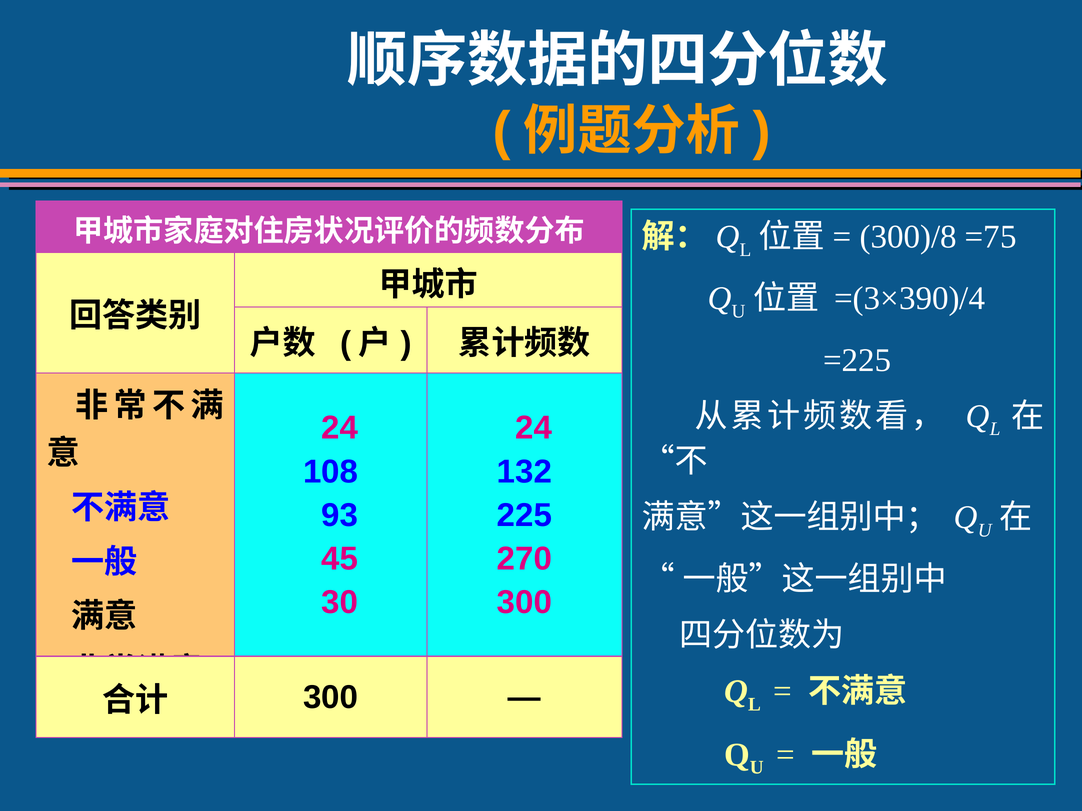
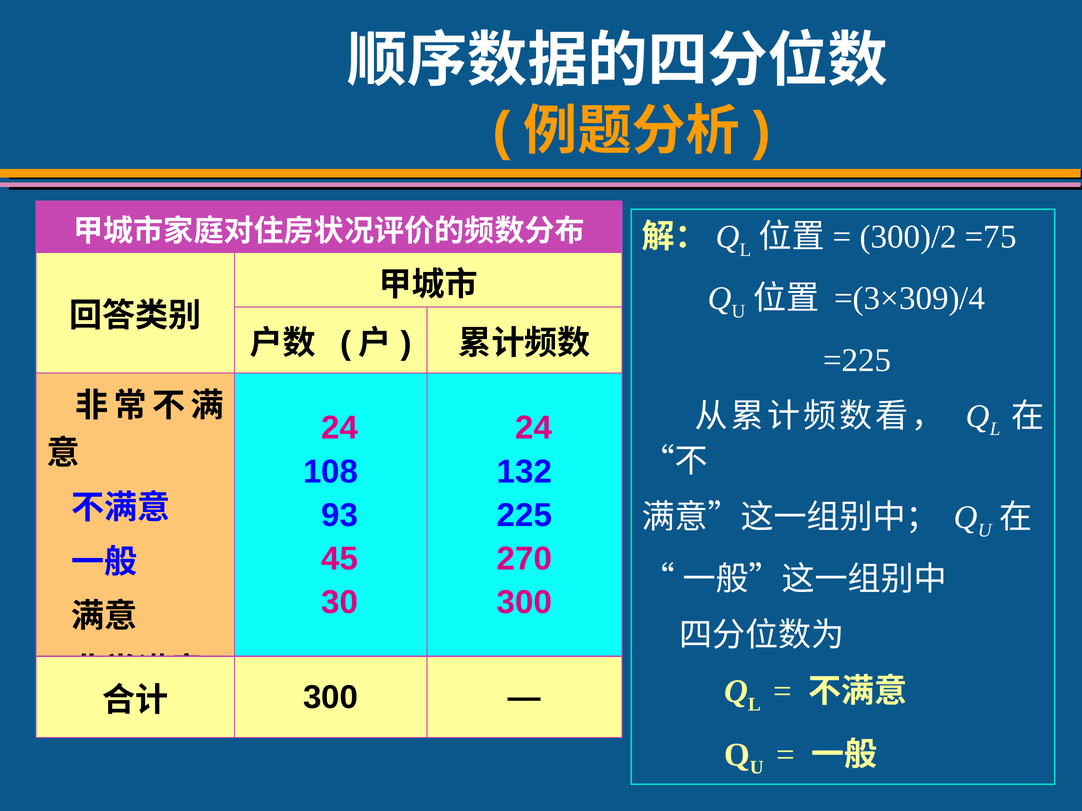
300)/8: 300)/8 -> 300)/2
=(3×390)/4: =(3×390)/4 -> =(3×309)/4
